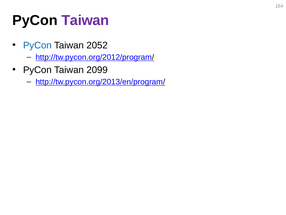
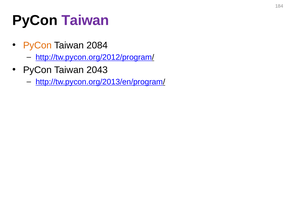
PyCon at (37, 45) colour: blue -> orange
2052: 2052 -> 2084
2099: 2099 -> 2043
